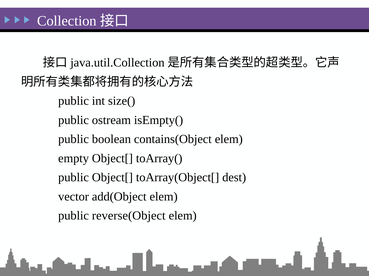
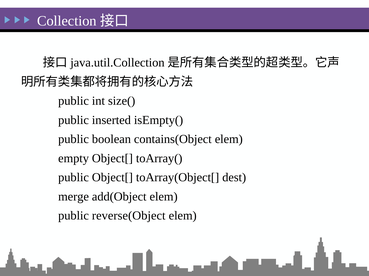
ostream: ostream -> inserted
vector: vector -> merge
